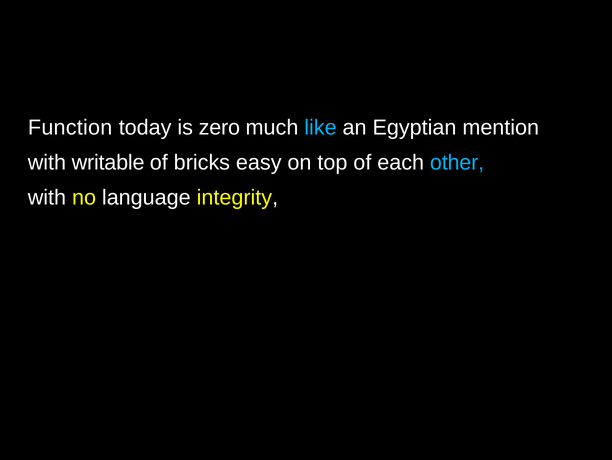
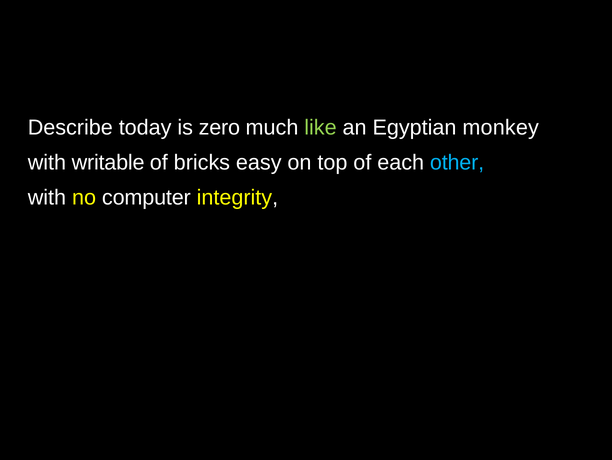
Function: Function -> Describe
like colour: light blue -> light green
mention: mention -> monkey
language: language -> computer
